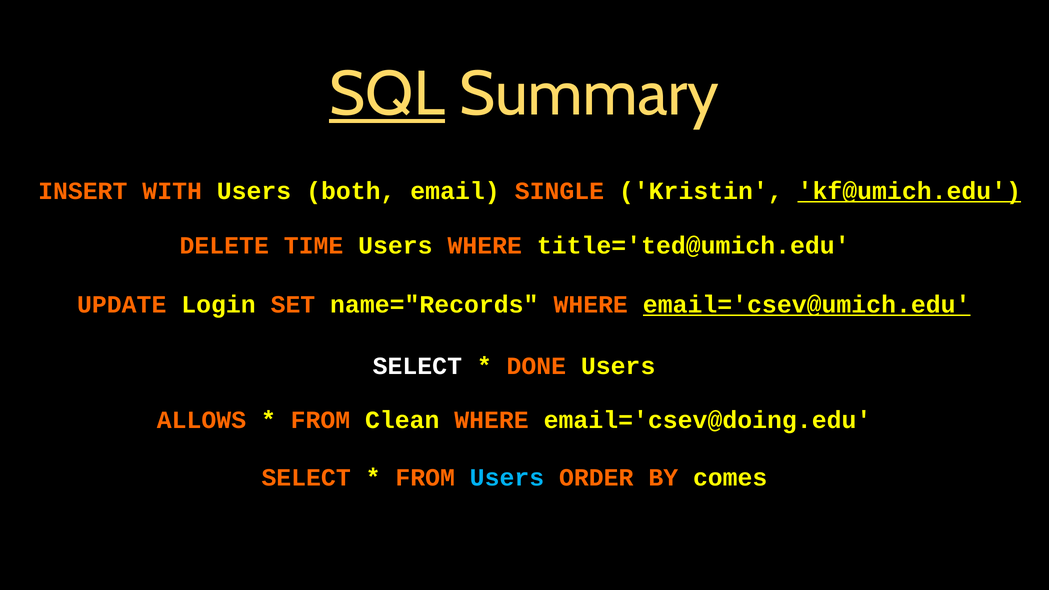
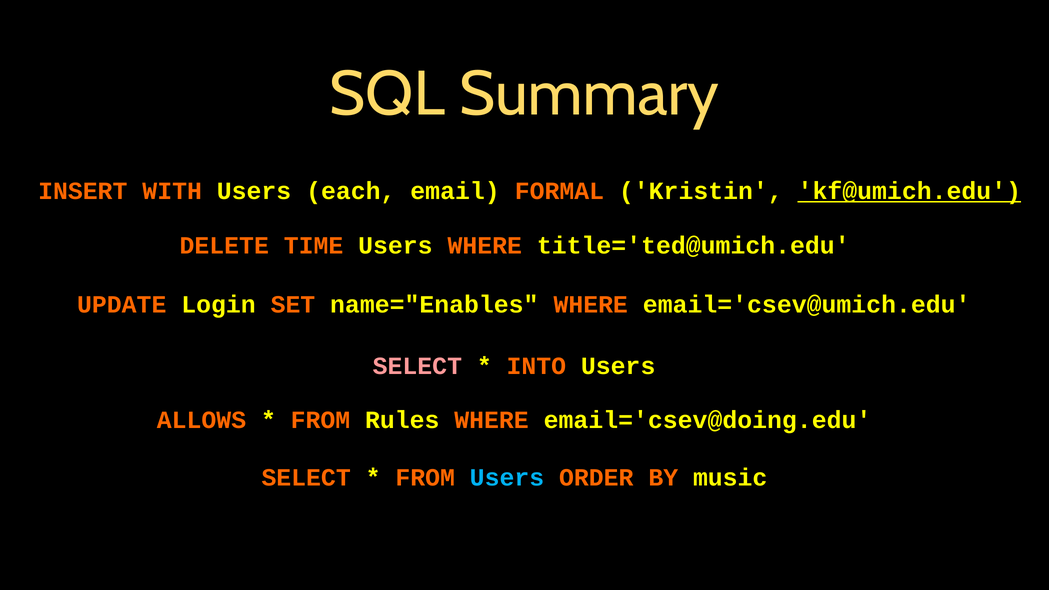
SQL underline: present -> none
both: both -> each
SINGLE: SINGLE -> FORMAL
name="Records: name="Records -> name="Enables
email='csev@umich.edu underline: present -> none
SELECT at (417, 366) colour: white -> pink
DONE: DONE -> INTO
Clean: Clean -> Rules
comes: comes -> music
